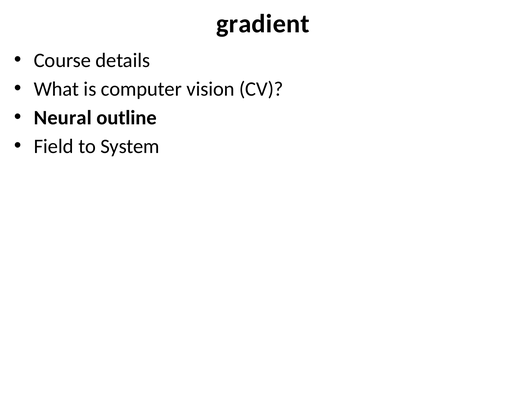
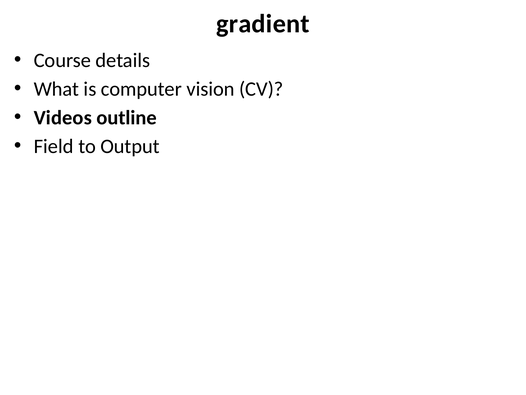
Neural: Neural -> Videos
System: System -> Output
